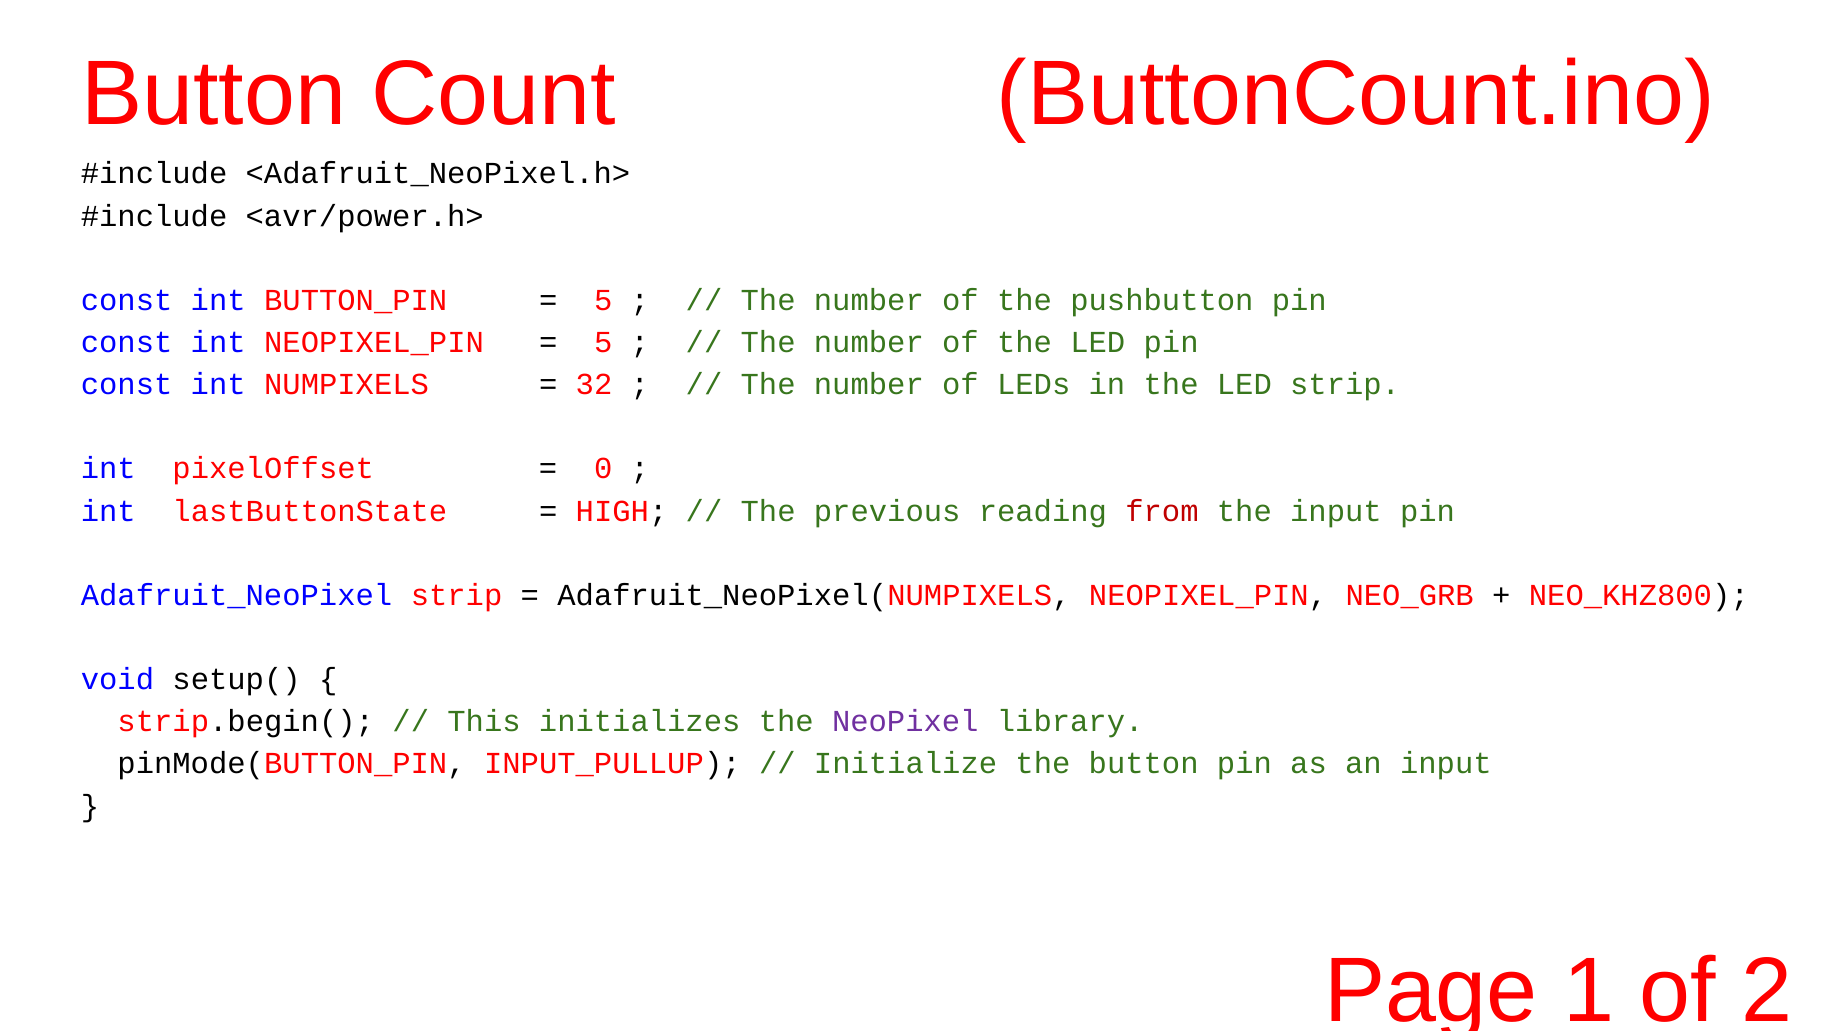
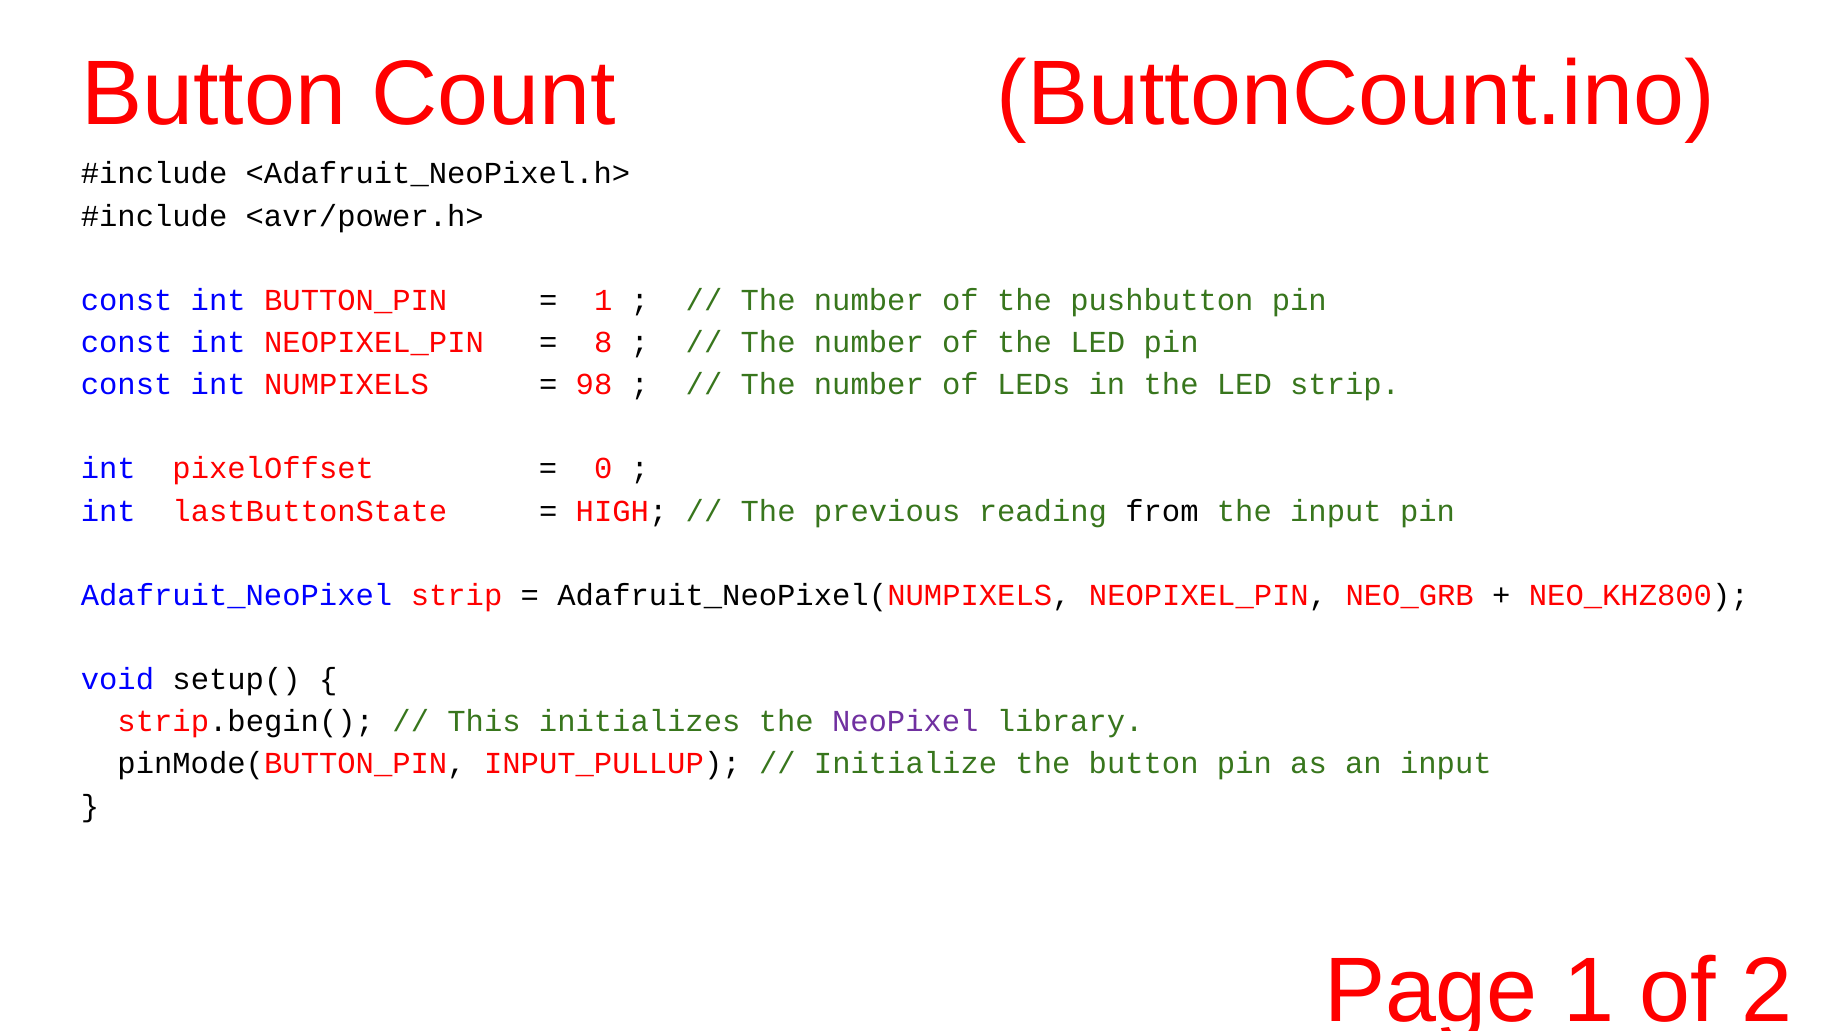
5 at (603, 300): 5 -> 1
5 at (603, 342): 5 -> 8
32: 32 -> 98
from colour: red -> black
